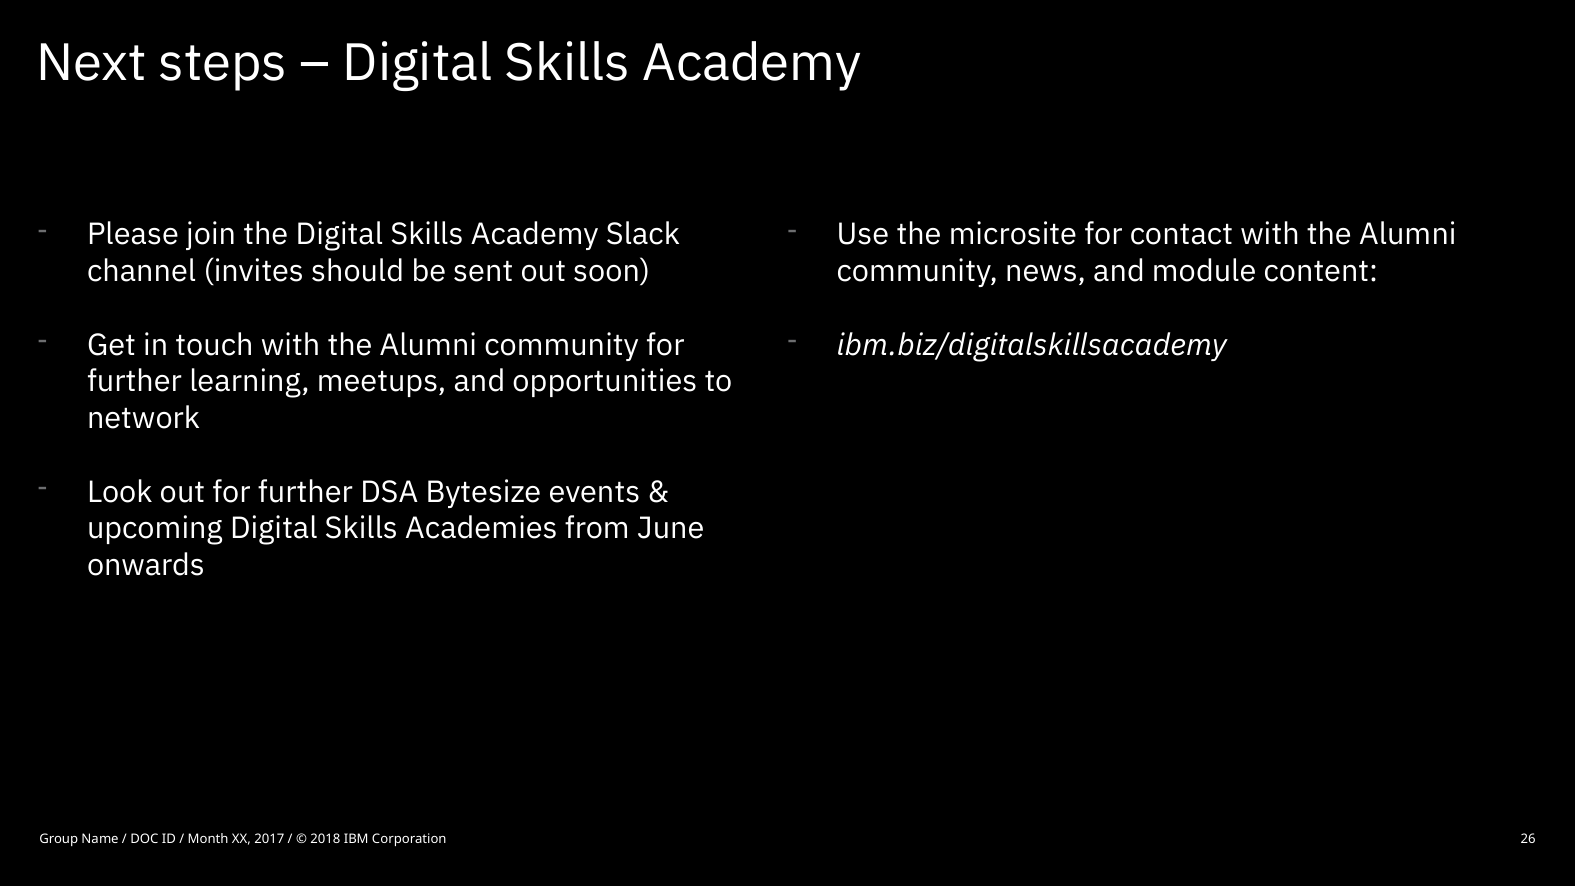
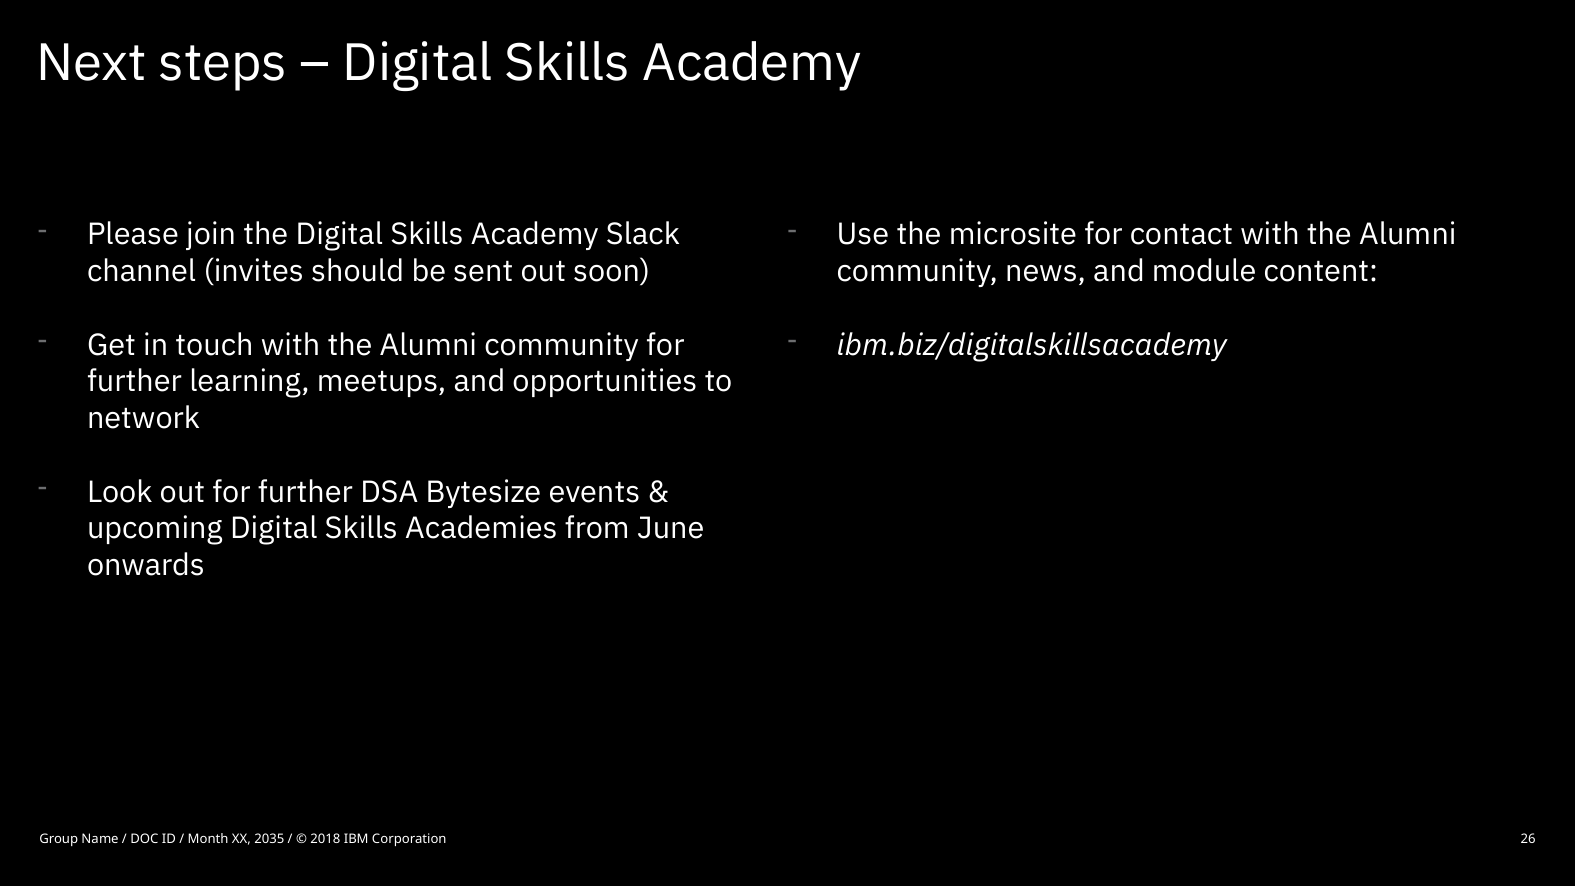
2017: 2017 -> 2035
